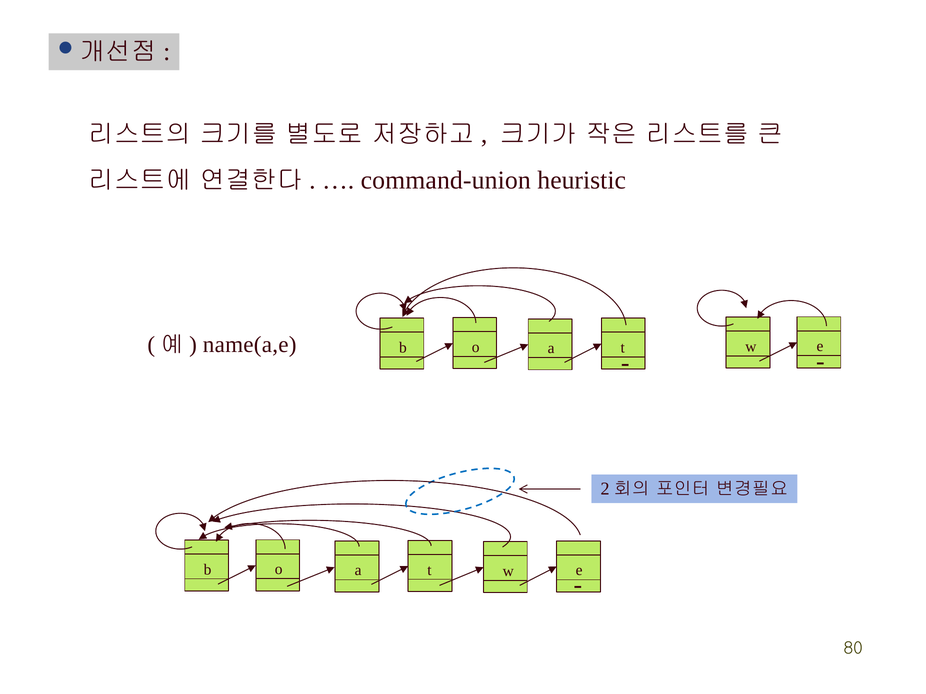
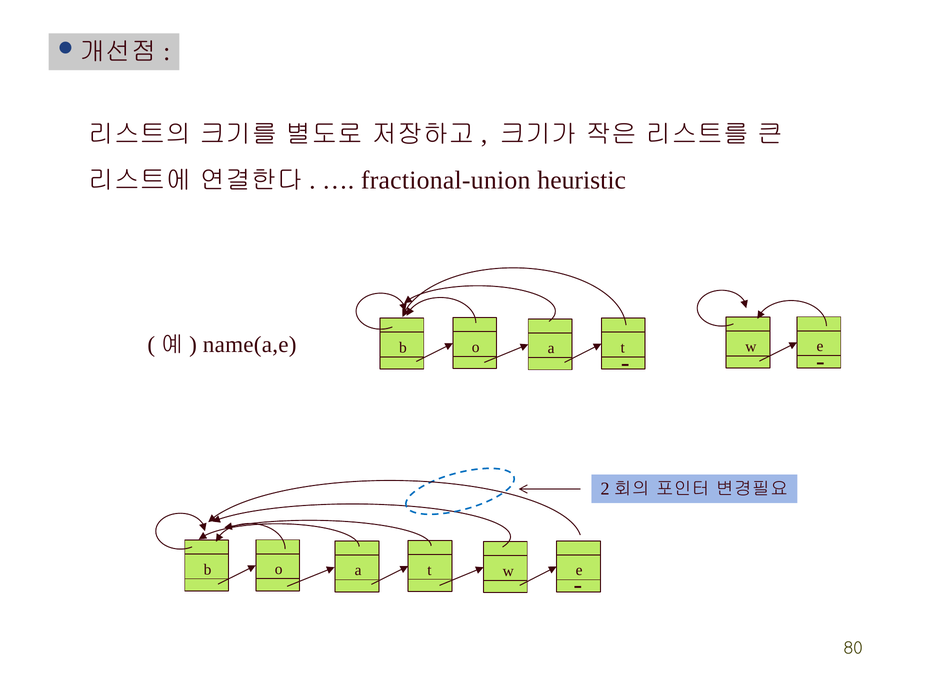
command-union: command-union -> fractional-union
